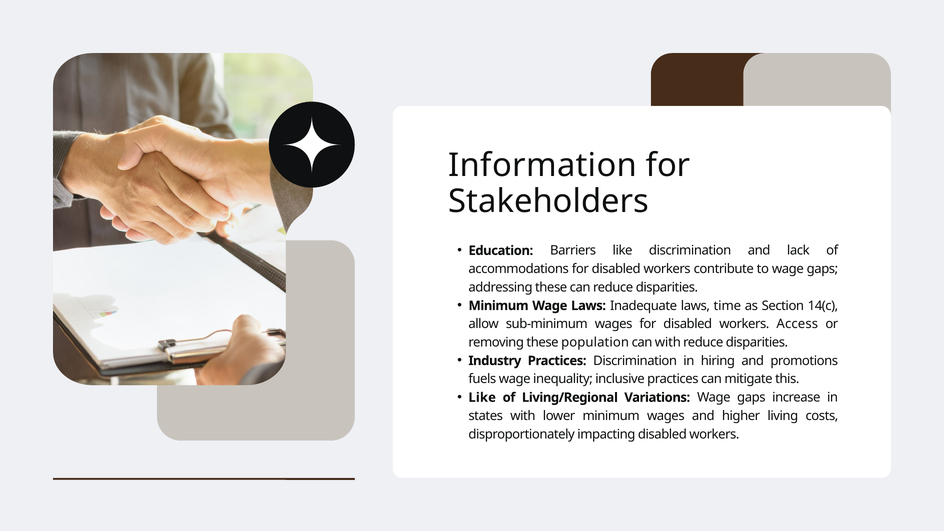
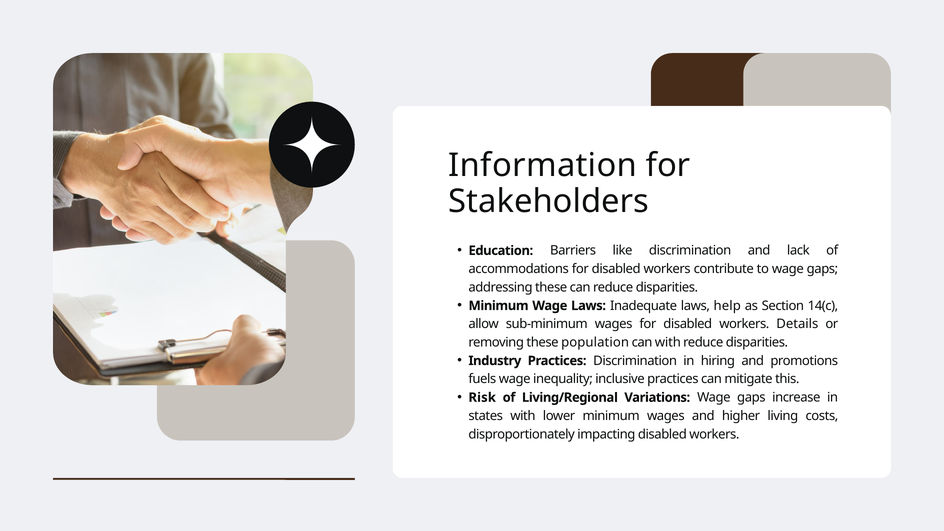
time: time -> help
Access: Access -> Details
Like at (482, 398): Like -> Risk
